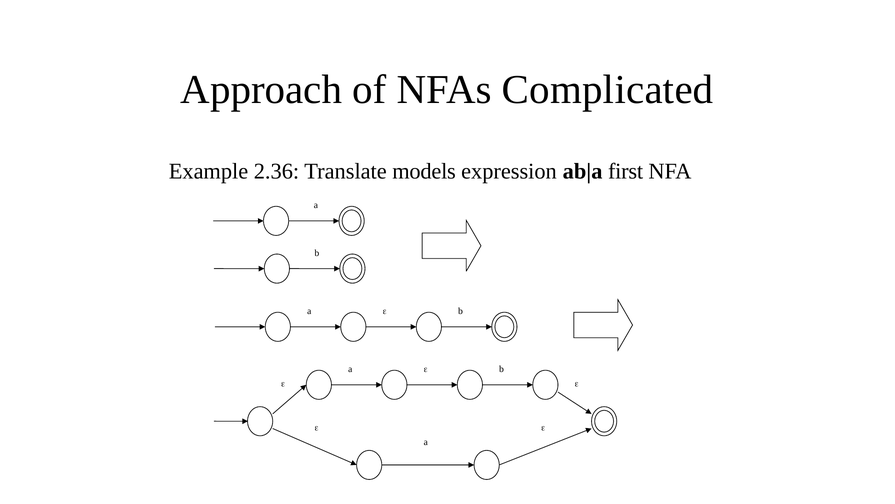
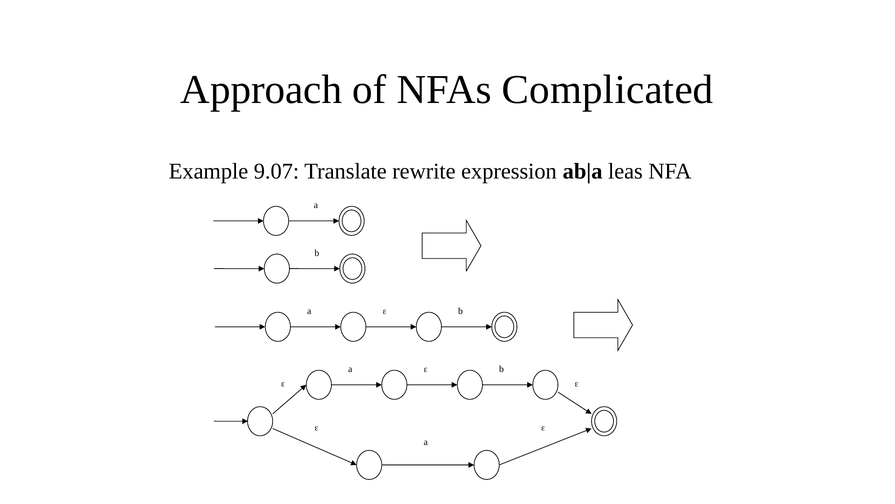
2.36: 2.36 -> 9.07
models: models -> rewrite
first: first -> leas
